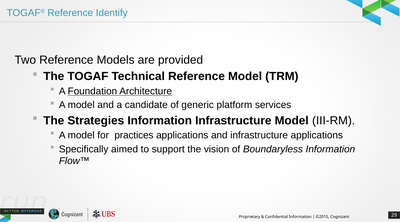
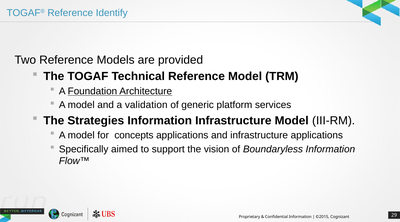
candidate: candidate -> validation
practices: practices -> concepts
